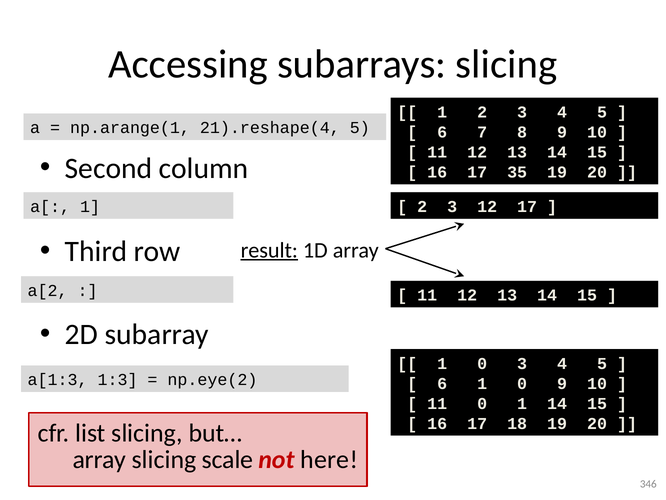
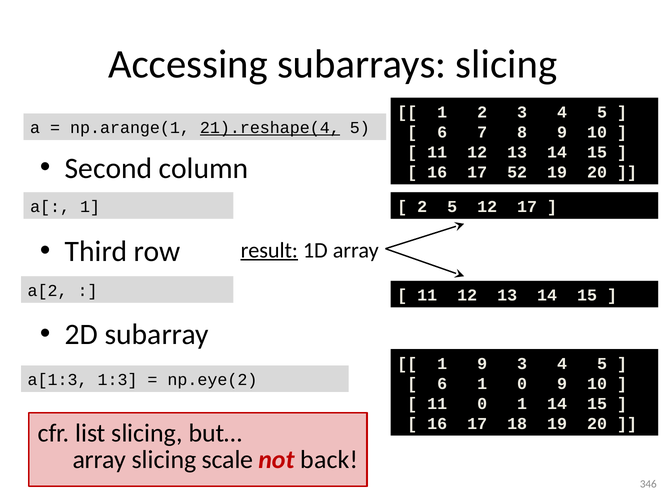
21).reshape(4 underline: none -> present
35: 35 -> 52
3 at (452, 206): 3 -> 5
0 at (482, 363): 0 -> 9
here: here -> back
